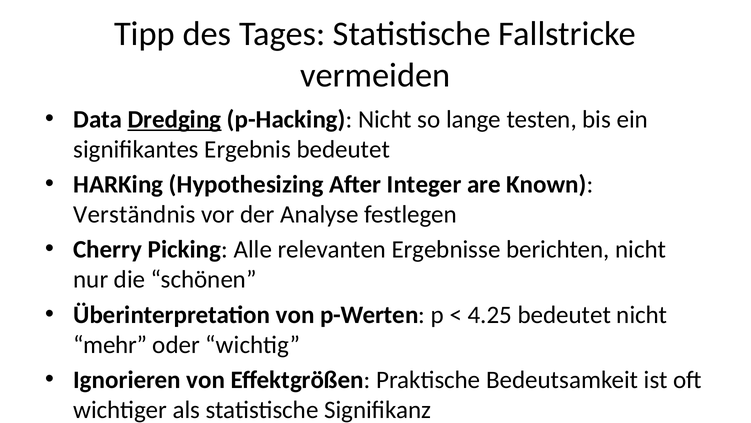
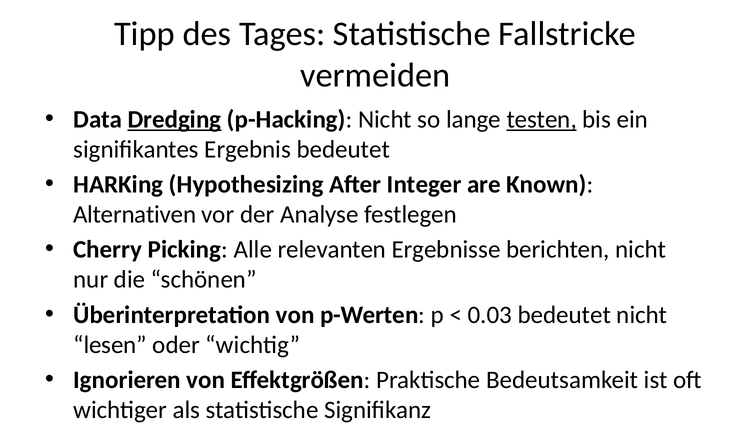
testen underline: none -> present
Verständnis: Verständnis -> Alternativen
4.25: 4.25 -> 0.03
mehr: mehr -> lesen
